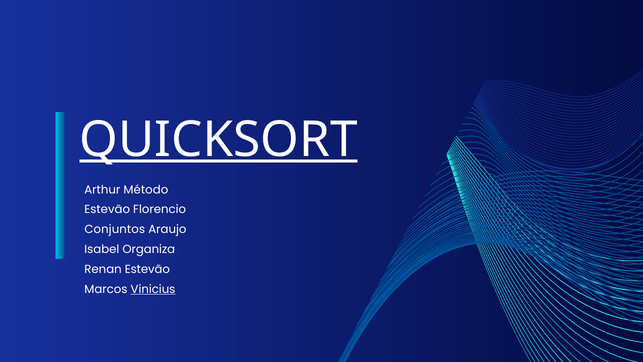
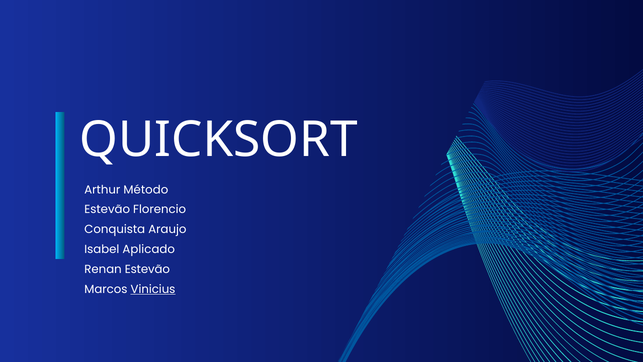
QUICKSORT underline: present -> none
Conjuntos: Conjuntos -> Conquista
Organiza: Organiza -> Aplicado
